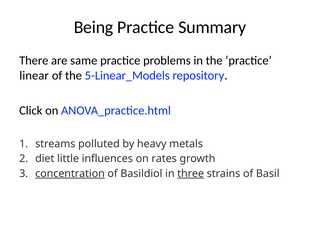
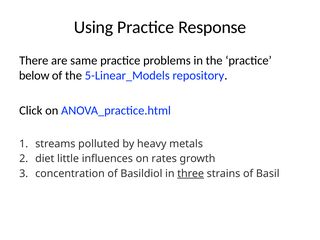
Being: Being -> Using
Summary: Summary -> Response
linear: linear -> below
concentration underline: present -> none
